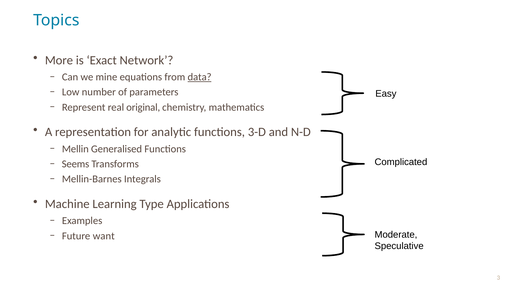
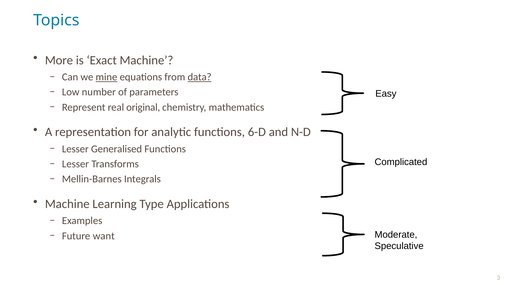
Exact Network: Network -> Machine
mine underline: none -> present
3-D: 3-D -> 6-D
Mellin at (75, 149): Mellin -> Lesser
Seems at (76, 164): Seems -> Lesser
